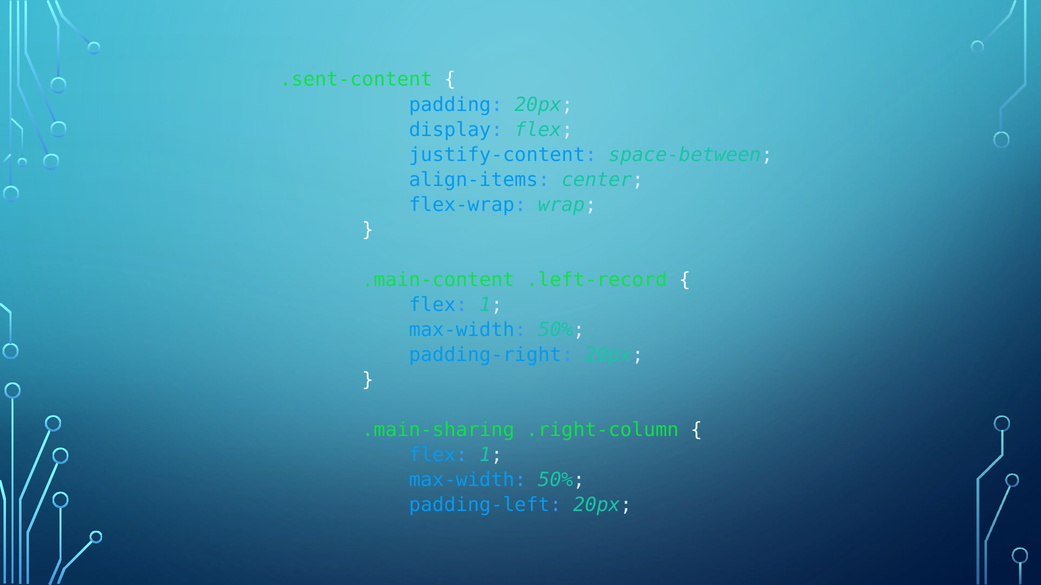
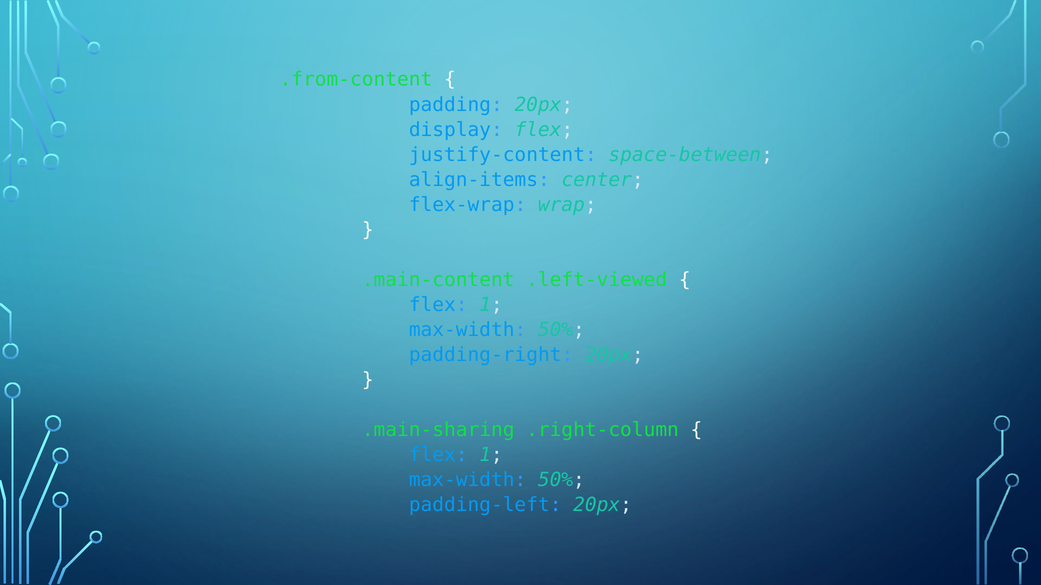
.sent-content: .sent-content -> .from-content
.left-record: .left-record -> .left-viewed
